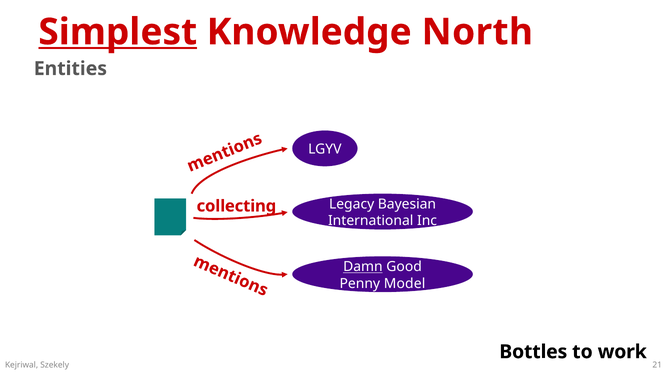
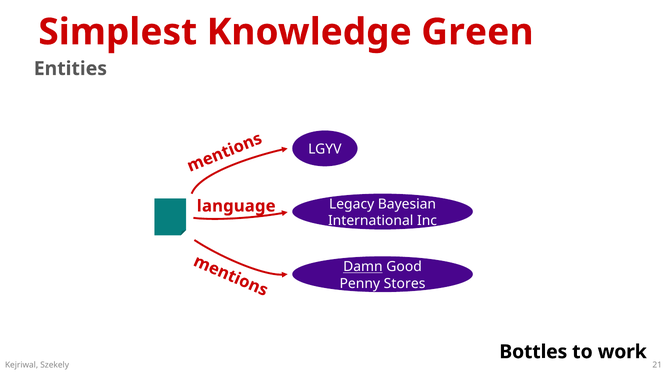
Simplest underline: present -> none
North: North -> Green
collecting: collecting -> language
Model: Model -> Stores
